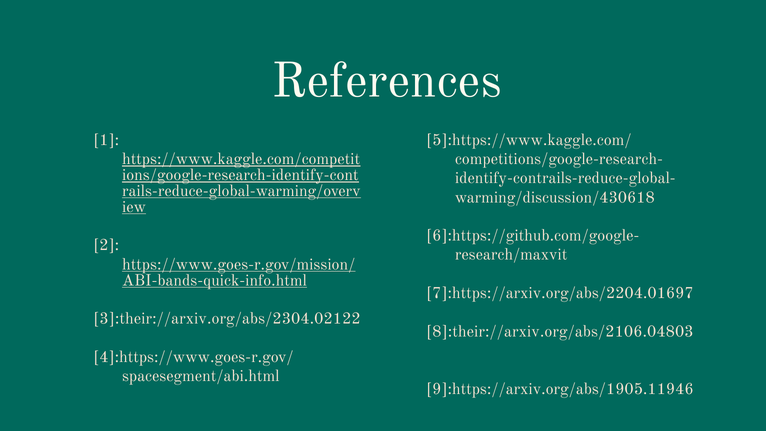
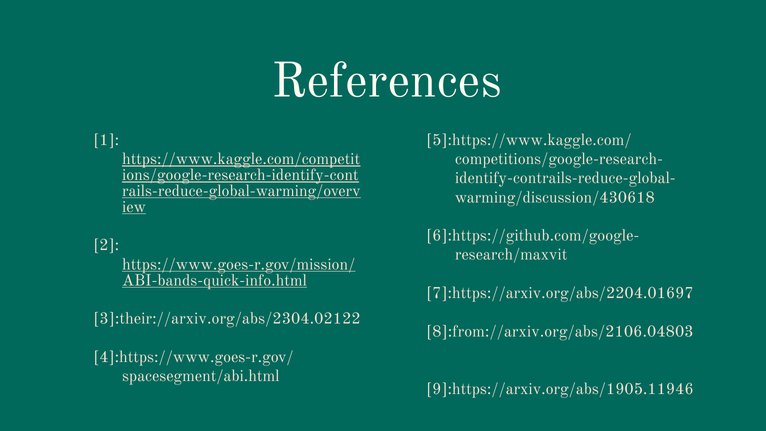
8]:their://arxiv.org/abs/2106.04803: 8]:their://arxiv.org/abs/2106.04803 -> 8]:from://arxiv.org/abs/2106.04803
